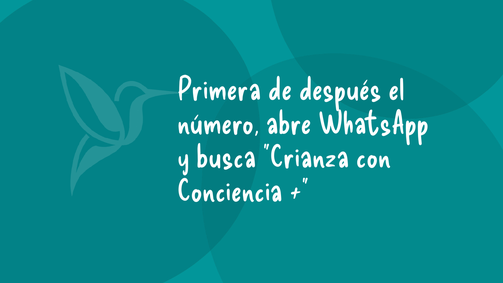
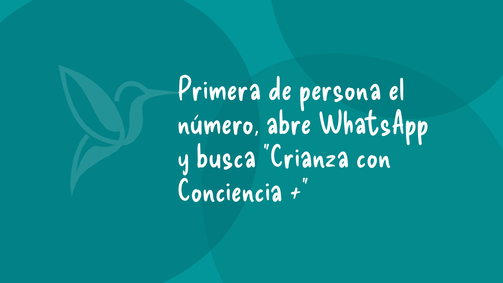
después: después -> persona
